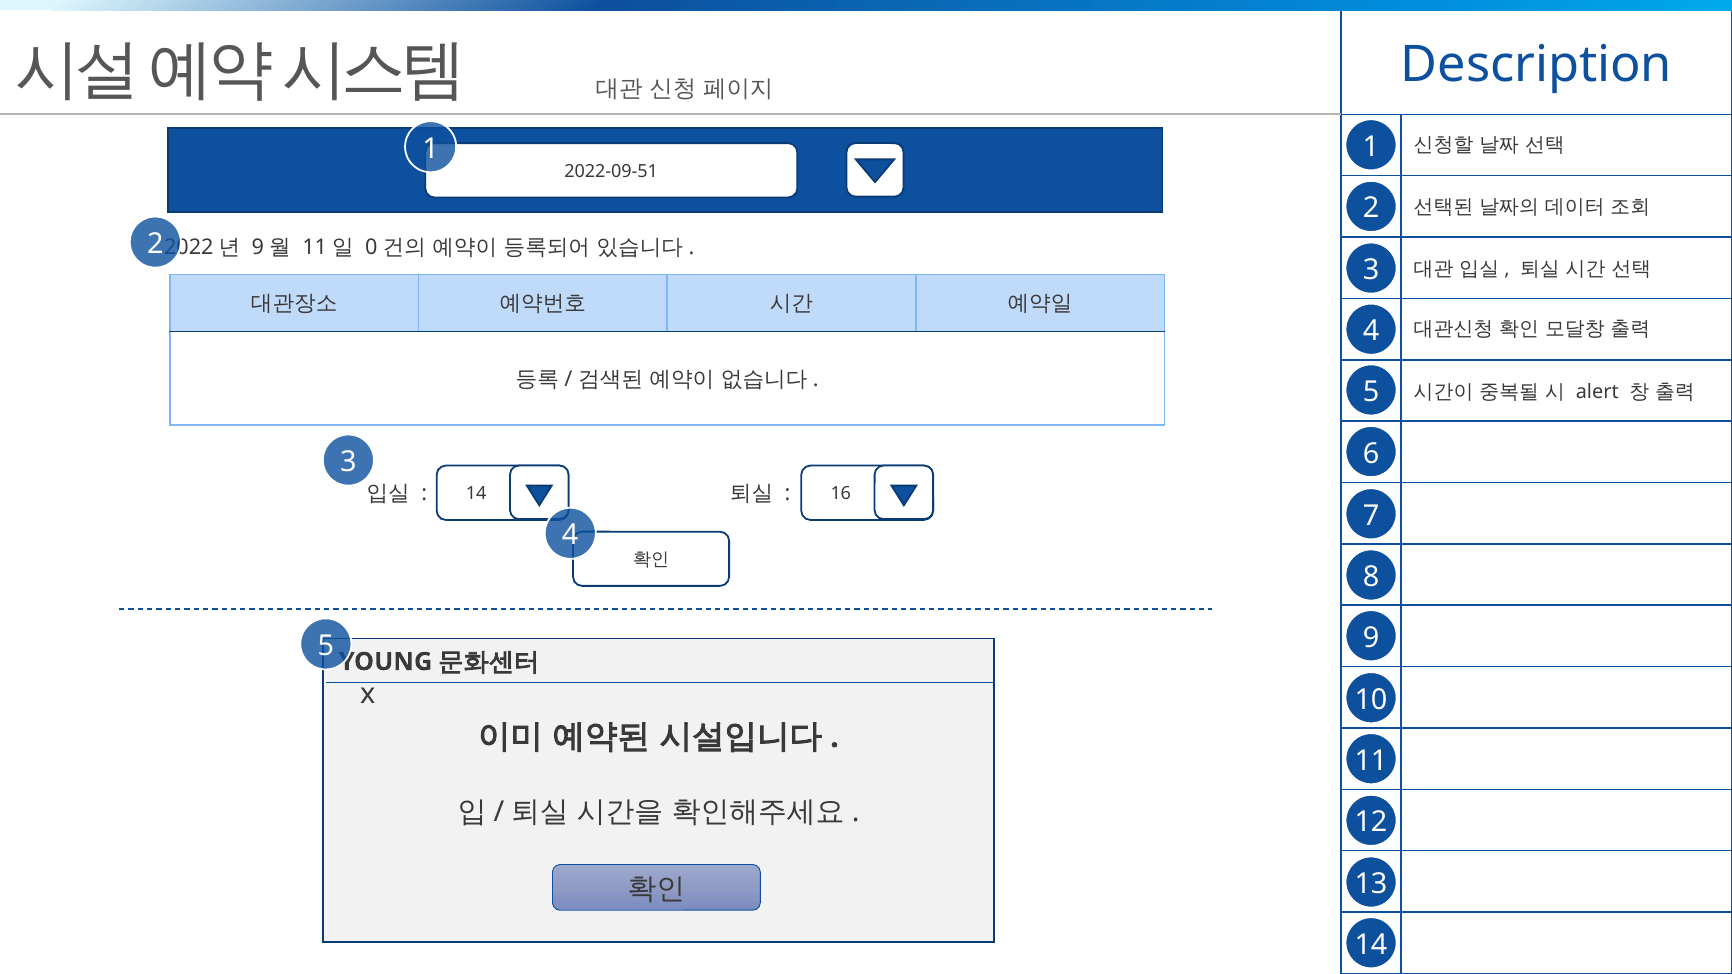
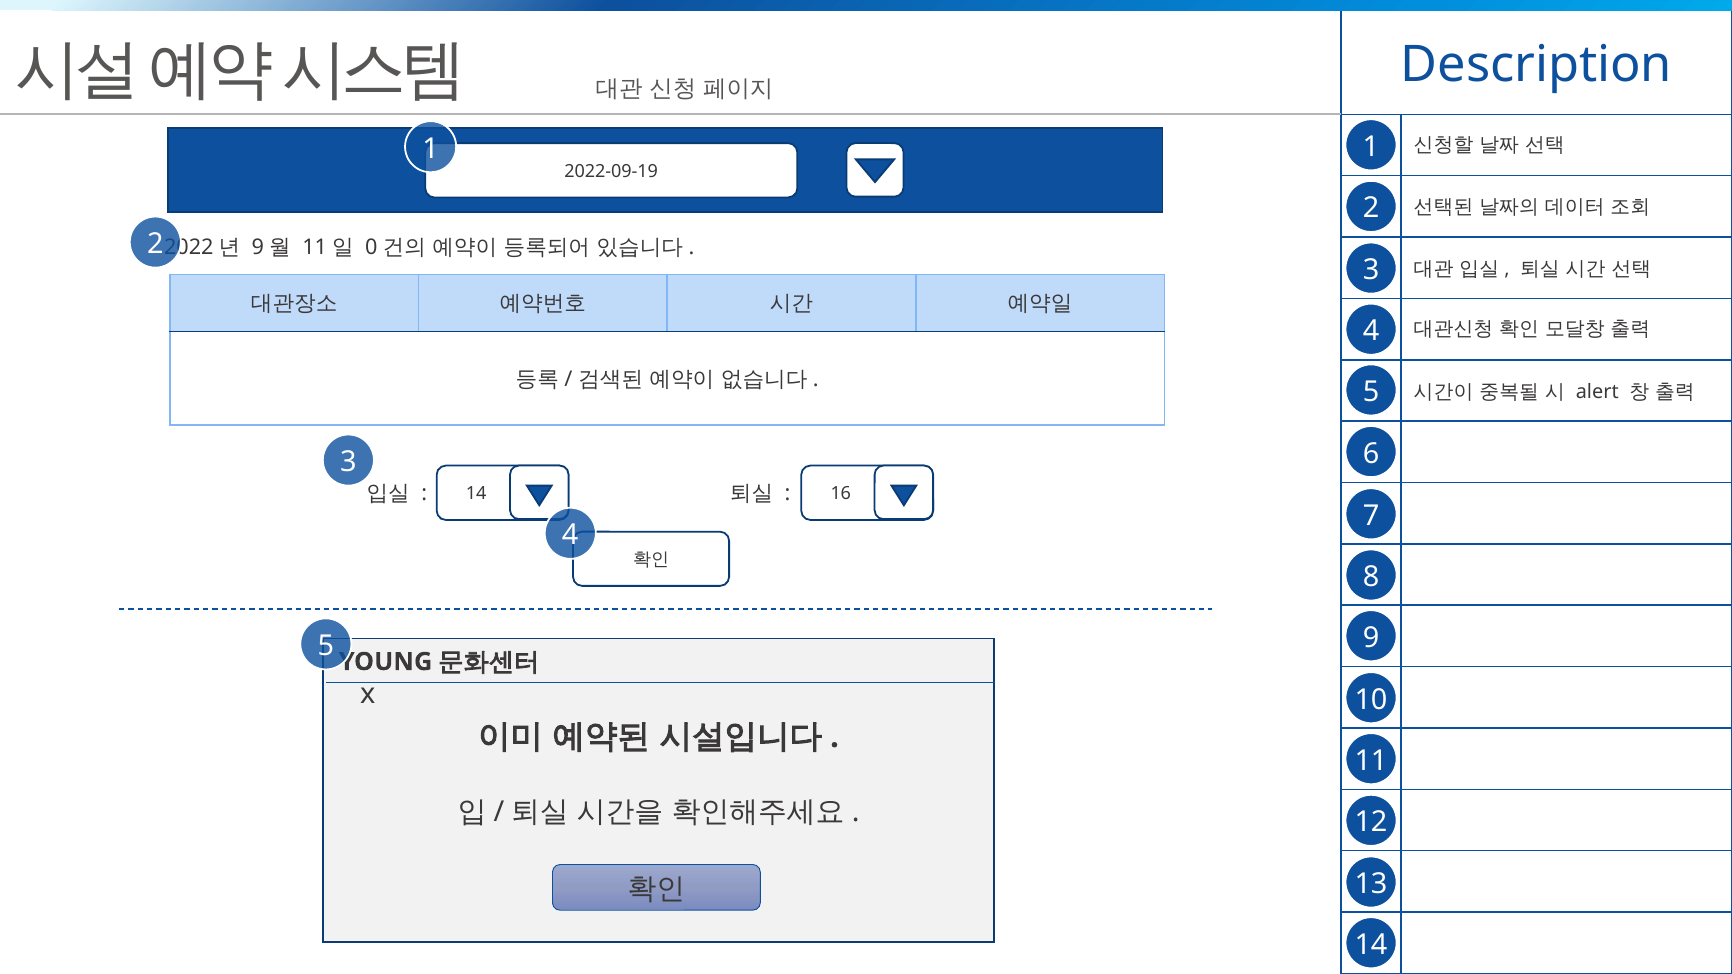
2022-09-51: 2022-09-51 -> 2022-09-19
